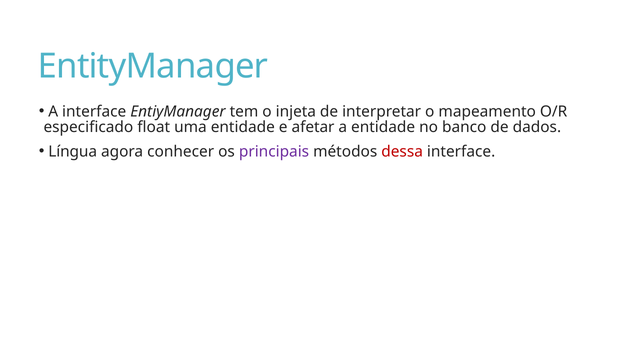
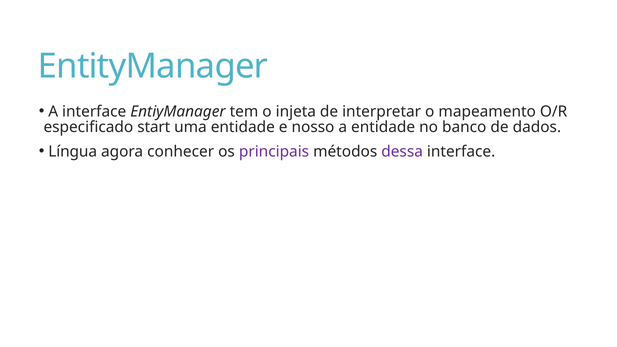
float: float -> start
afetar: afetar -> nosso
dessa colour: red -> purple
